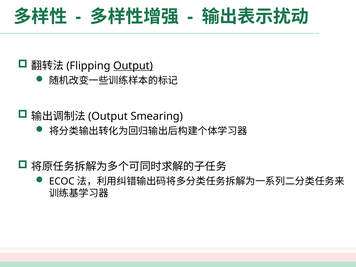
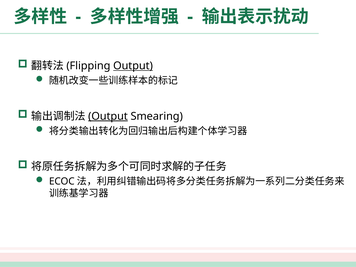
Output at (108, 116) underline: none -> present
